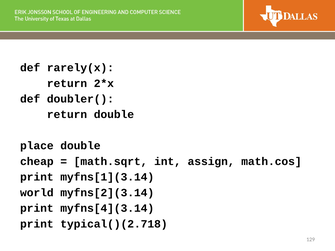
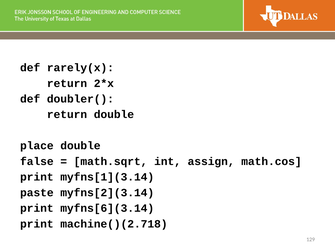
cheap: cheap -> false
world: world -> paste
myfns[4](3.14: myfns[4](3.14 -> myfns[6](3.14
typical()(2.718: typical()(2.718 -> machine()(2.718
